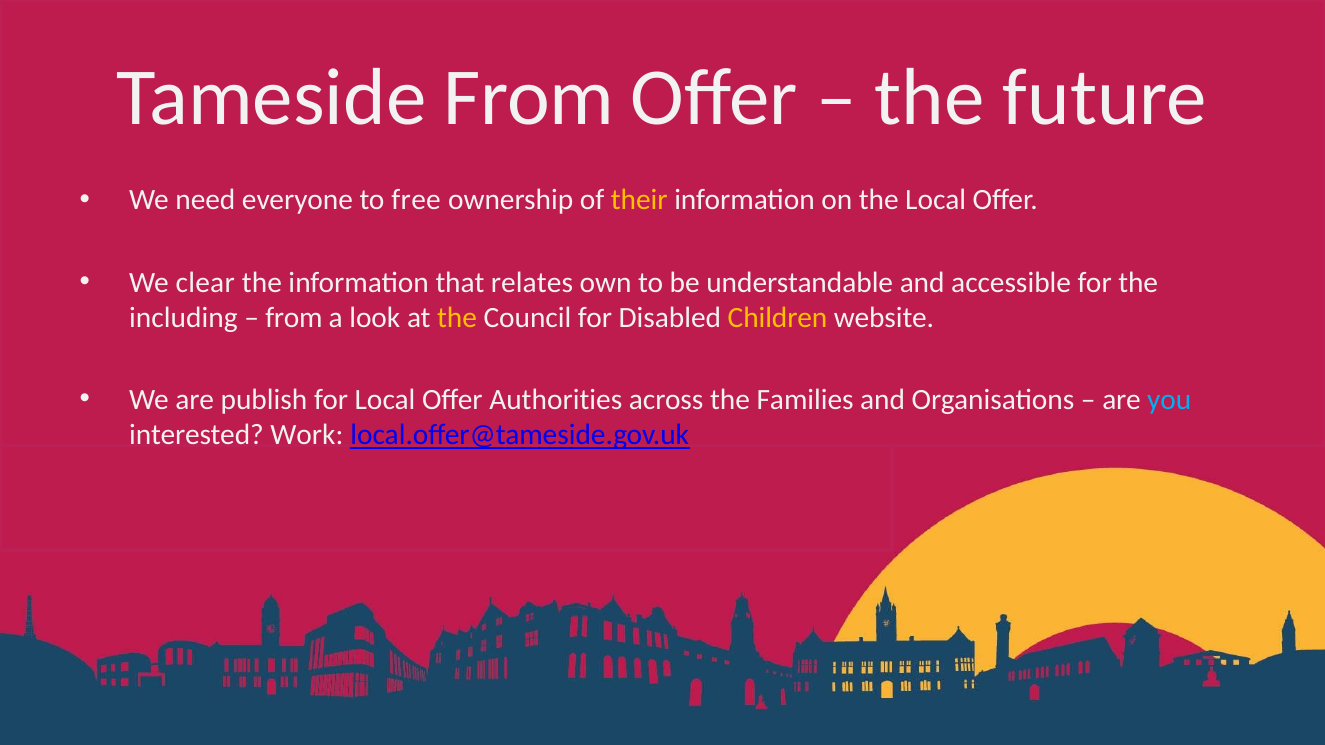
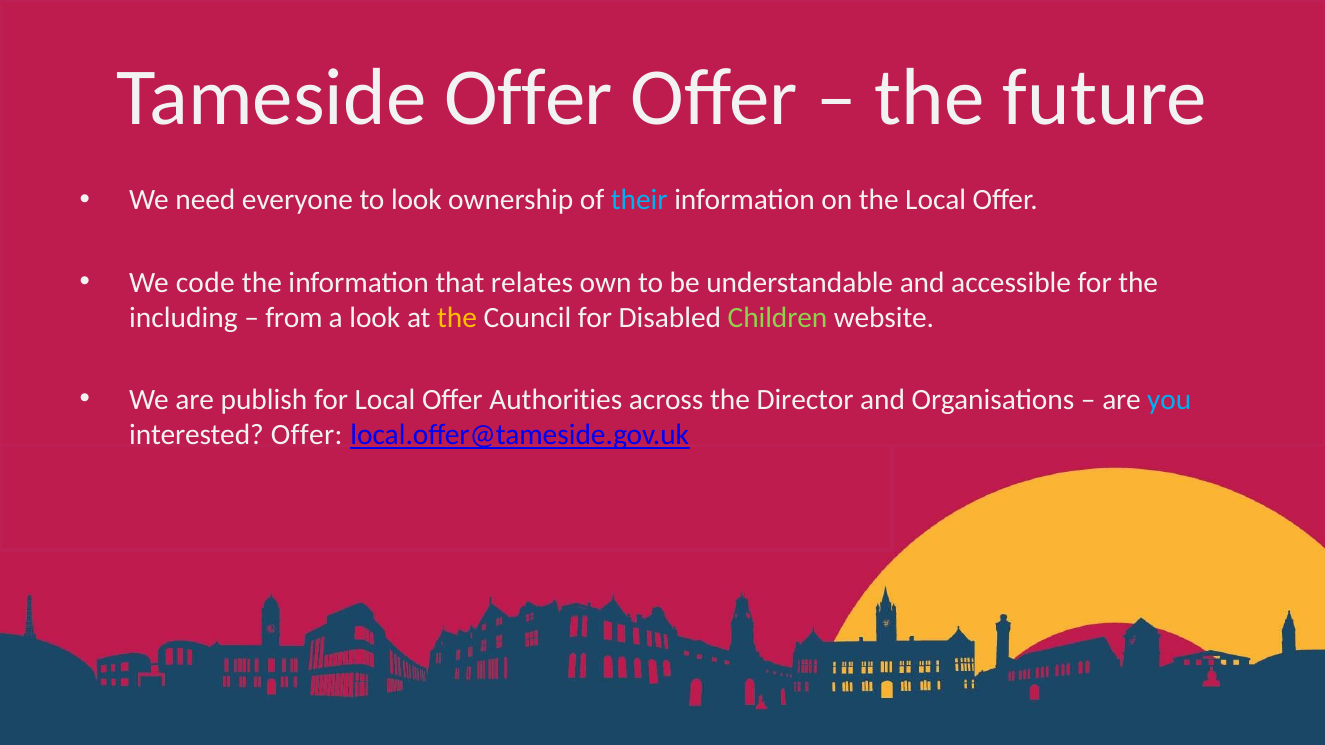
Tameside From: From -> Offer
to free: free -> look
their colour: yellow -> light blue
clear: clear -> code
Children colour: yellow -> light green
Families: Families -> Director
interested Work: Work -> Offer
